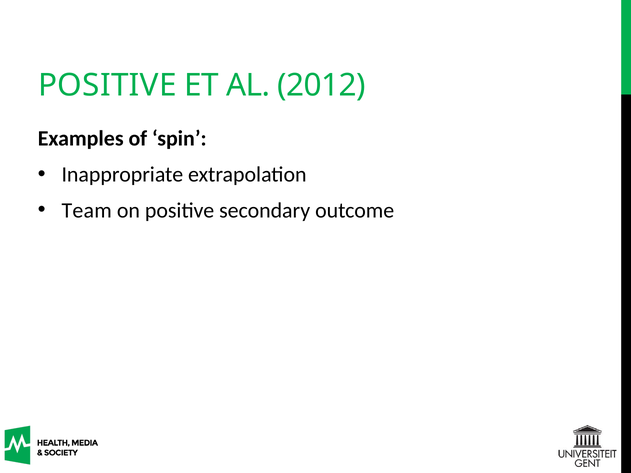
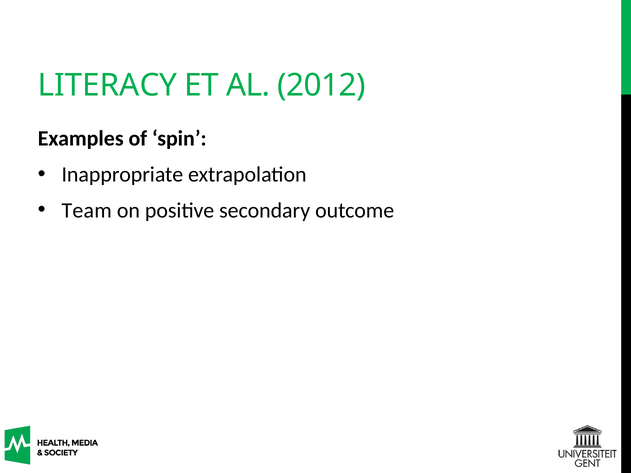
POSITIVE at (107, 85): POSITIVE -> LITERACY
